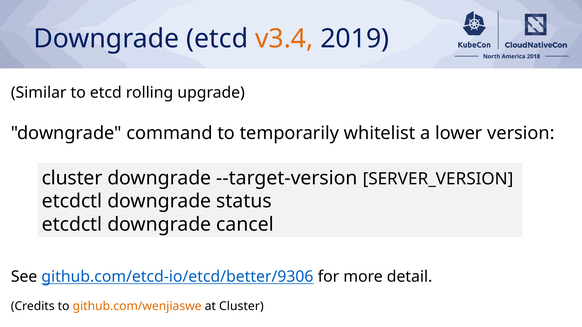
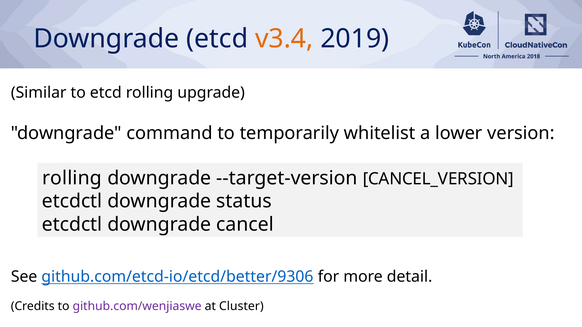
cluster at (72, 178): cluster -> rolling
SERVER_VERSION: SERVER_VERSION -> CANCEL_VERSION
github.com/wenjiaswe colour: orange -> purple
